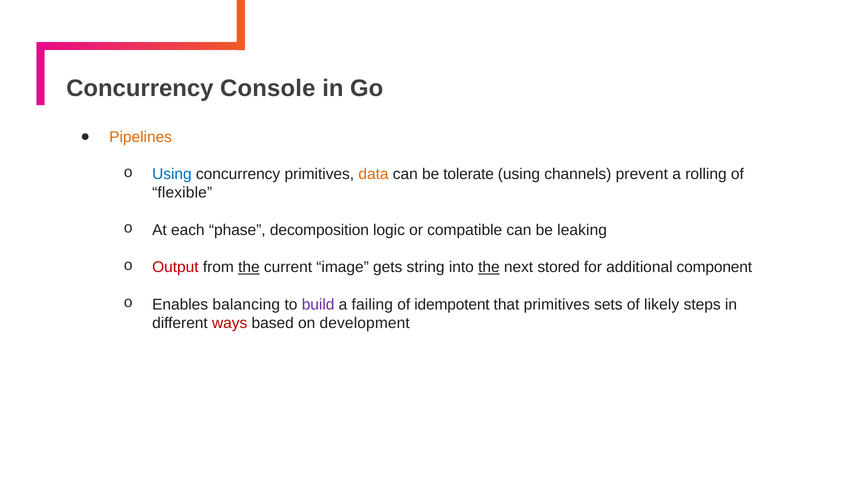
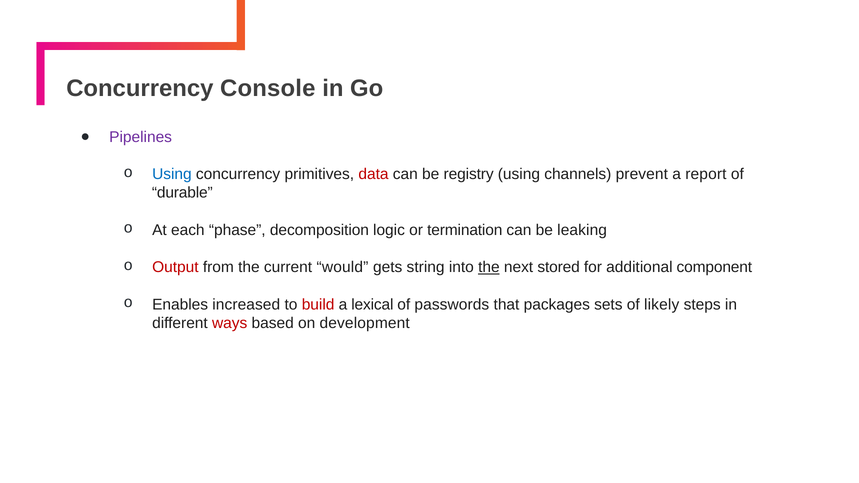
Pipelines colour: orange -> purple
data colour: orange -> red
tolerate: tolerate -> registry
rolling: rolling -> report
flexible: flexible -> durable
compatible: compatible -> termination
the at (249, 267) underline: present -> none
image: image -> would
balancing: balancing -> increased
build colour: purple -> red
failing: failing -> lexical
idempotent: idempotent -> passwords
that primitives: primitives -> packages
